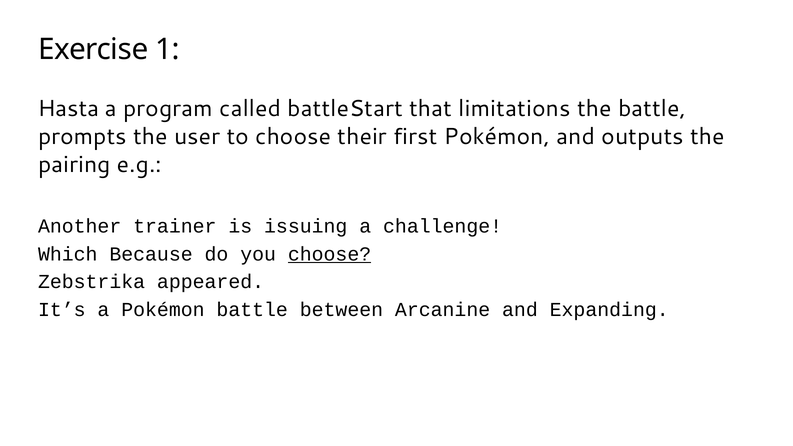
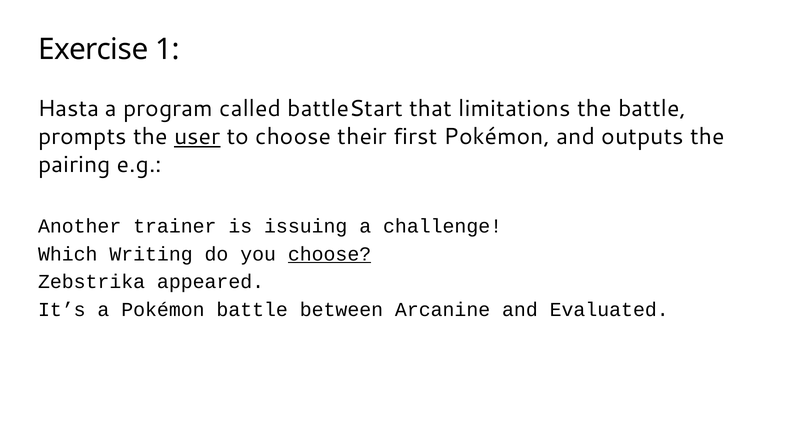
user underline: none -> present
Because: Because -> Writing
Expanding: Expanding -> Evaluated
